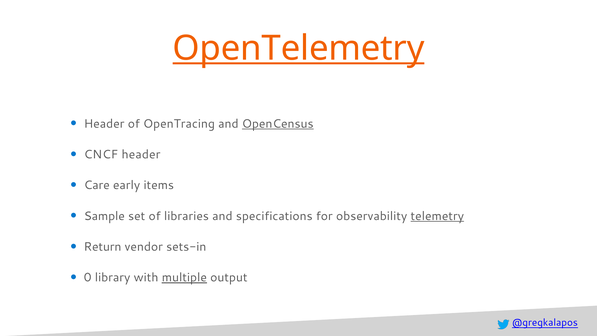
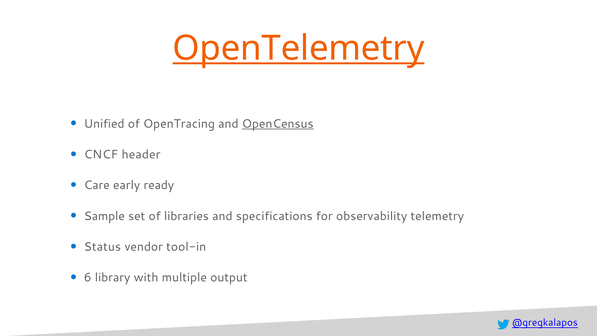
Header at (104, 124): Header -> Unified
items: items -> ready
telemetry underline: present -> none
Return: Return -> Status
sets-in: sets-in -> tool-in
0: 0 -> 6
multiple underline: present -> none
